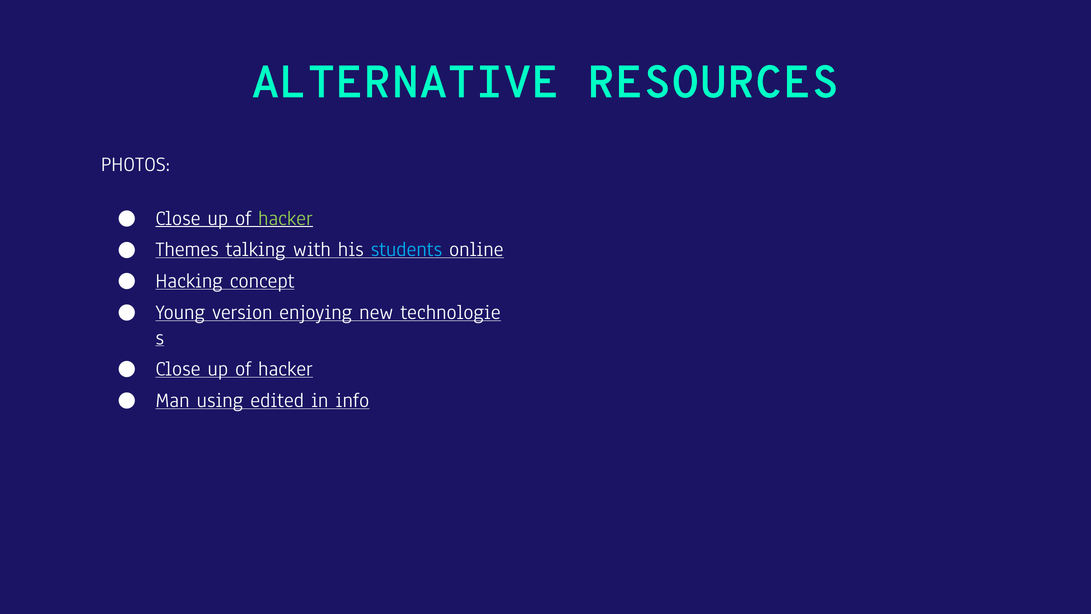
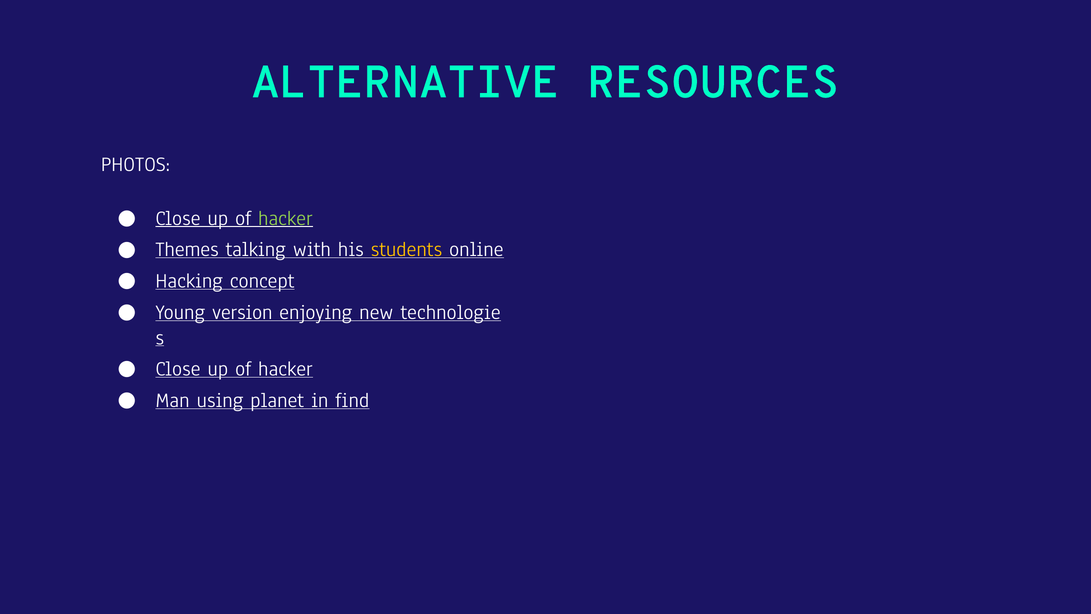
students colour: light blue -> yellow
edited: edited -> planet
info: info -> find
